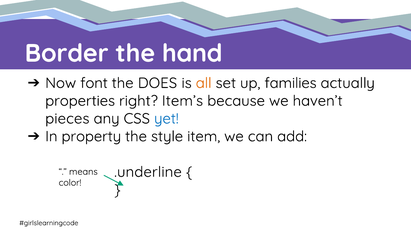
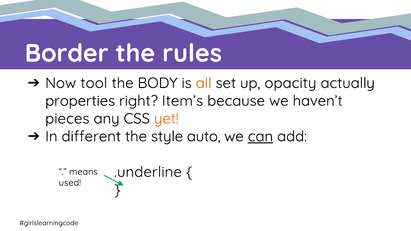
hand: hand -> rules
font: font -> tool
DOES: DOES -> BODY
families: families -> opacity
yet colour: blue -> orange
property: property -> different
item: item -> auto
can underline: none -> present
color: color -> used
